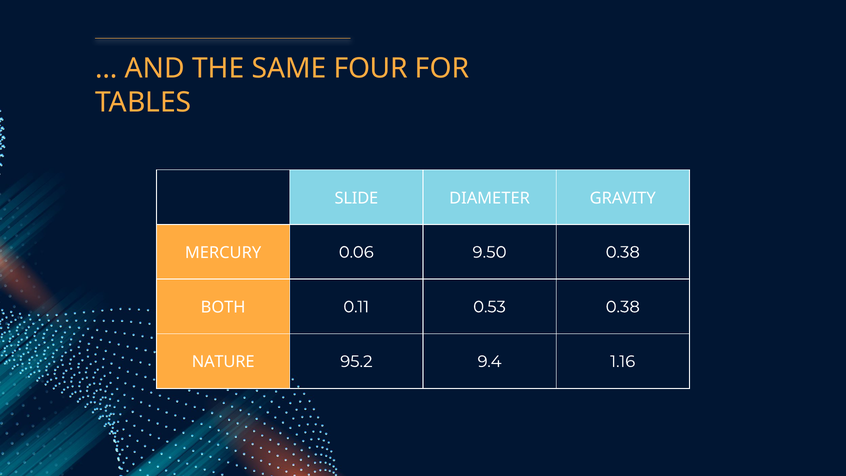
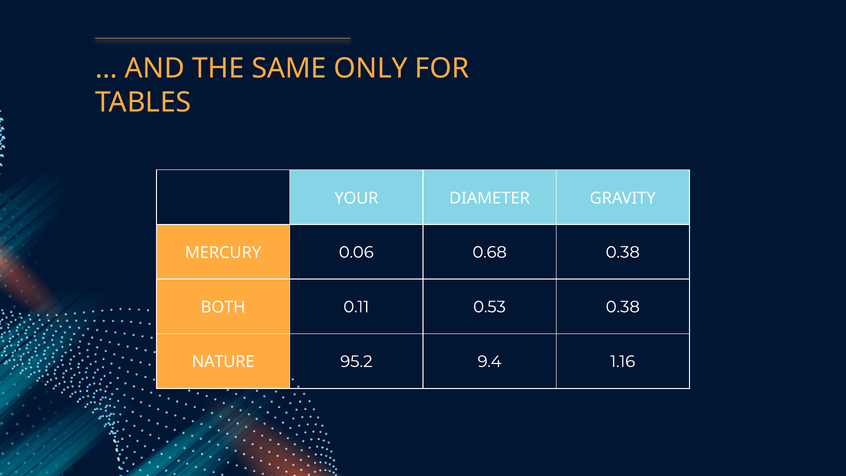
FOUR: FOUR -> ONLY
SLIDE: SLIDE -> YOUR
9.50: 9.50 -> 0.68
